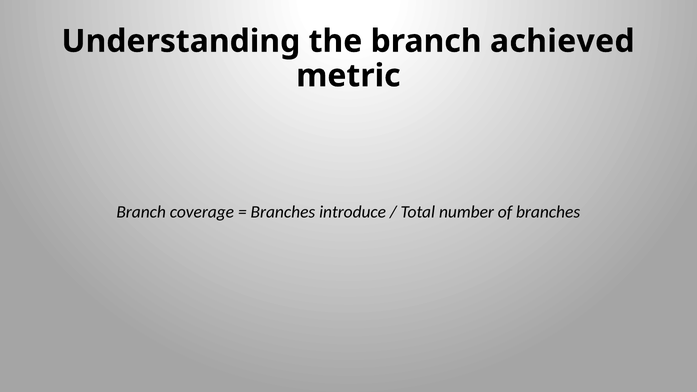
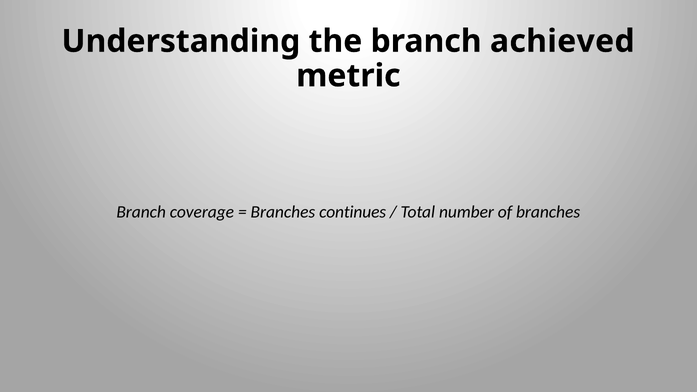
introduce: introduce -> continues
